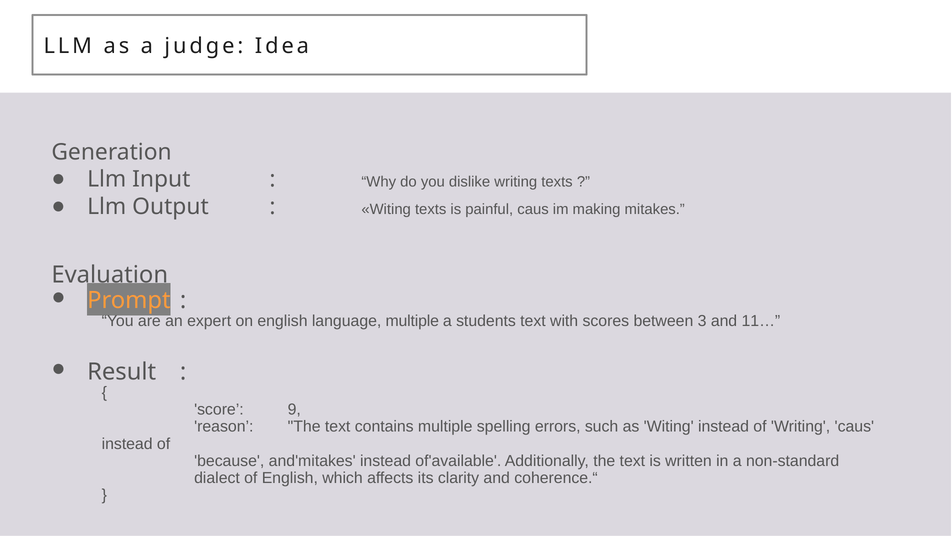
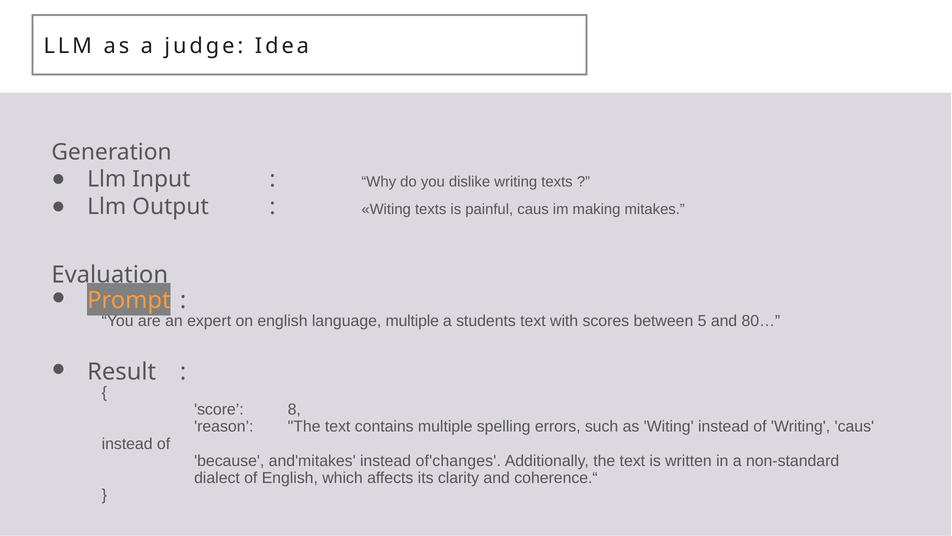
3: 3 -> 5
11…: 11… -> 80…
9: 9 -> 8
of'available: of'available -> of'changes
